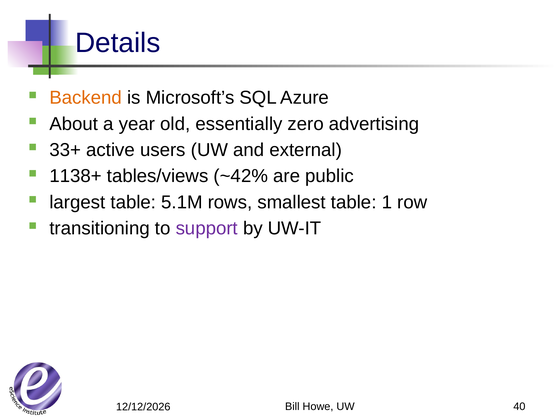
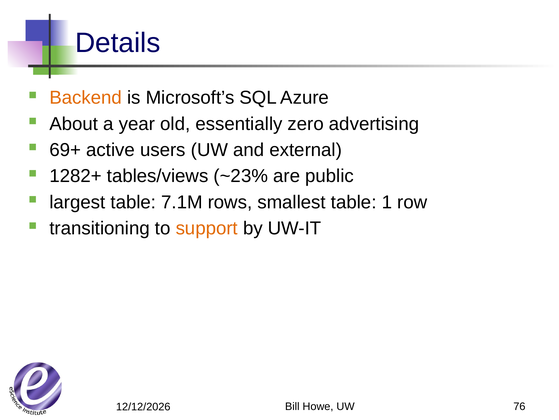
33+: 33+ -> 69+
1138+: 1138+ -> 1282+
~42%: ~42% -> ~23%
5.1M: 5.1M -> 7.1M
support colour: purple -> orange
40: 40 -> 76
